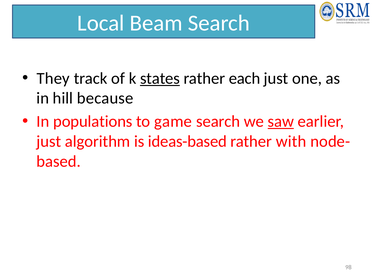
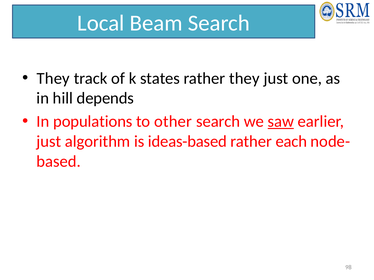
states underline: present -> none
rather each: each -> they
because: because -> depends
game: game -> other
with: with -> each
